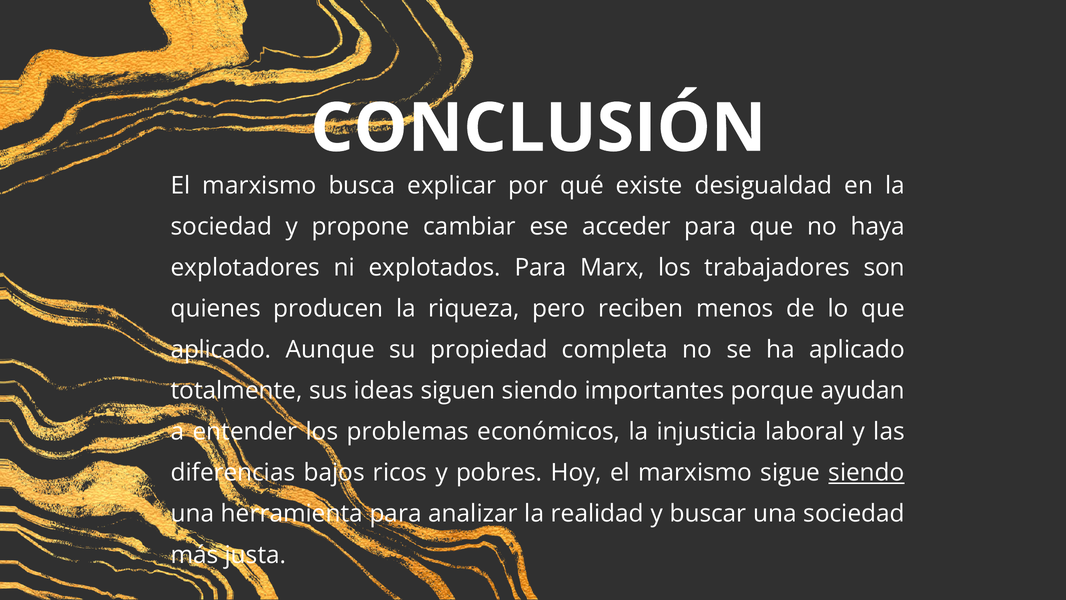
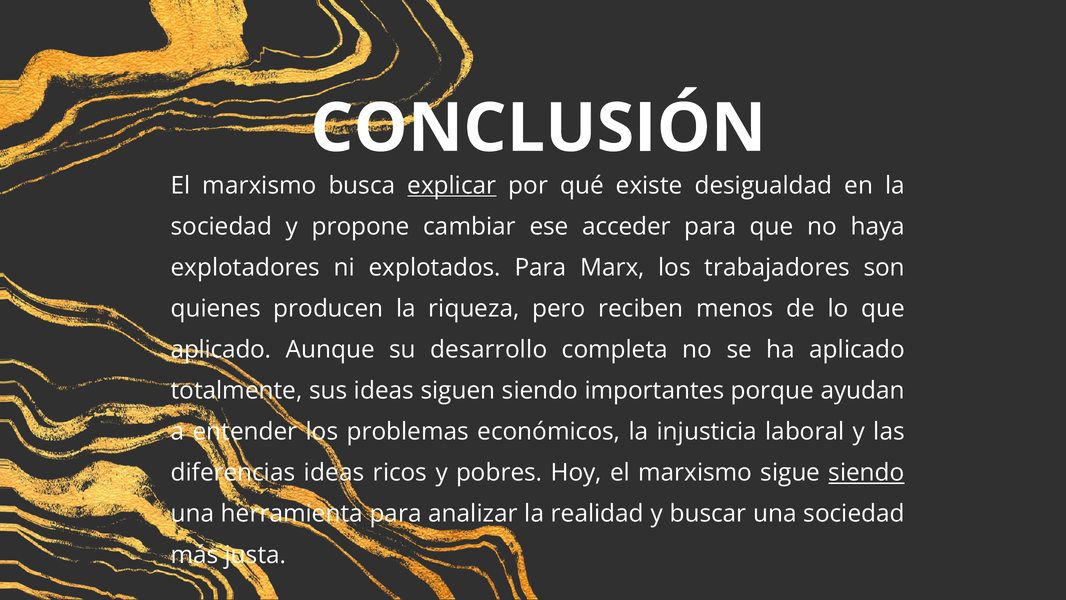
explicar underline: none -> present
propiedad: propiedad -> desarrollo
diferencias bajos: bajos -> ideas
